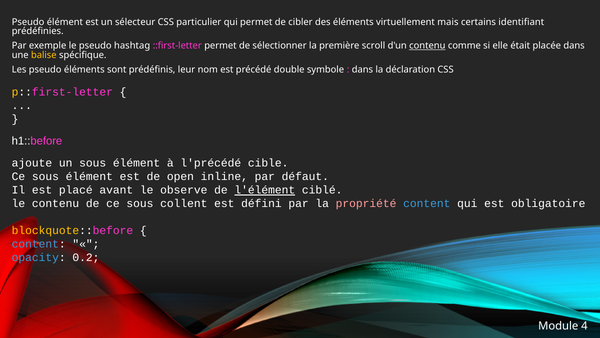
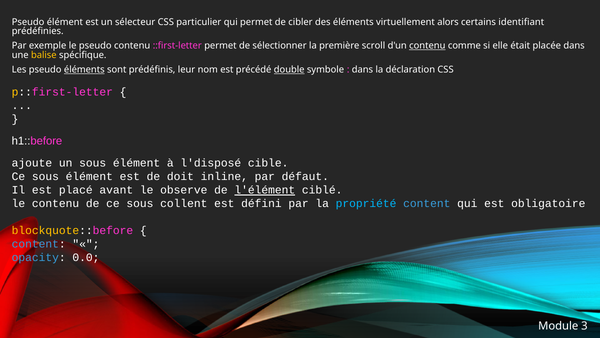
mais: mais -> alors
pseudo hashtag: hashtag -> contenu
éléments at (84, 70) underline: none -> present
double underline: none -> present
l'précédé: l'précédé -> l'disposé
open: open -> doit
propriété colour: pink -> light blue
0.2: 0.2 -> 0.0
4: 4 -> 3
